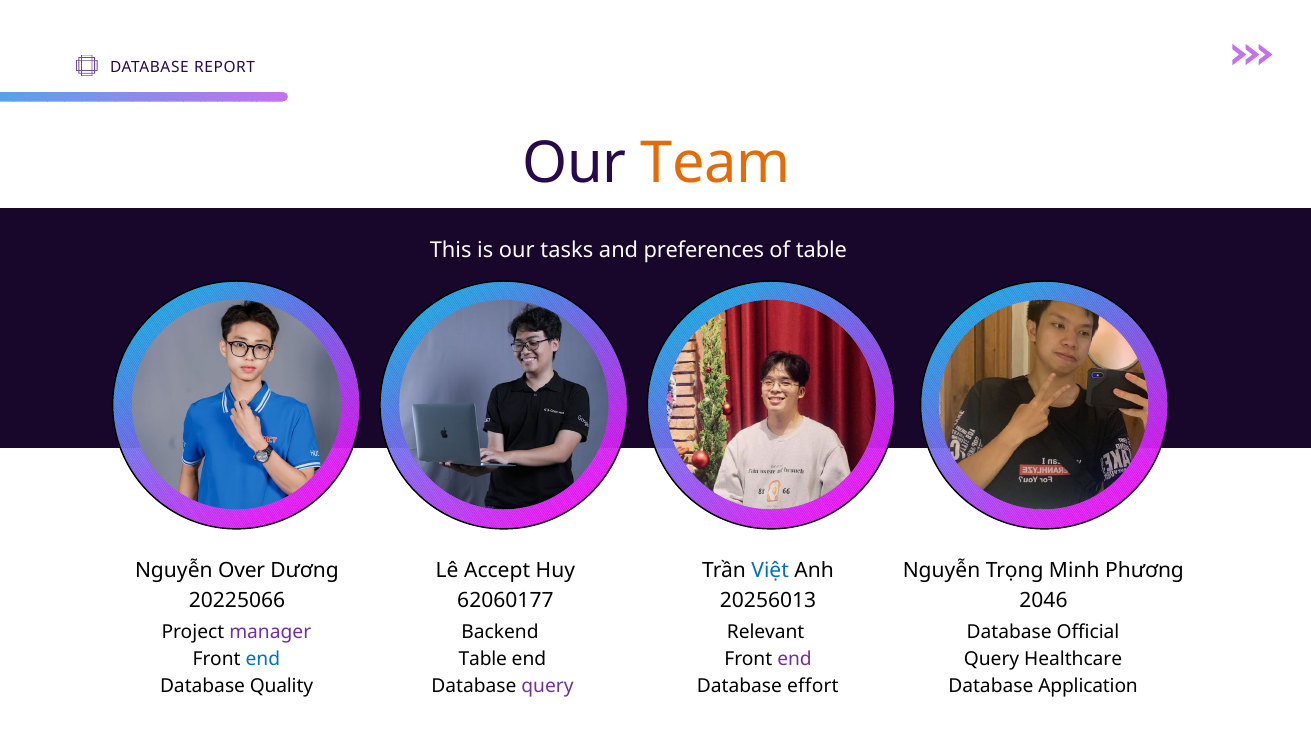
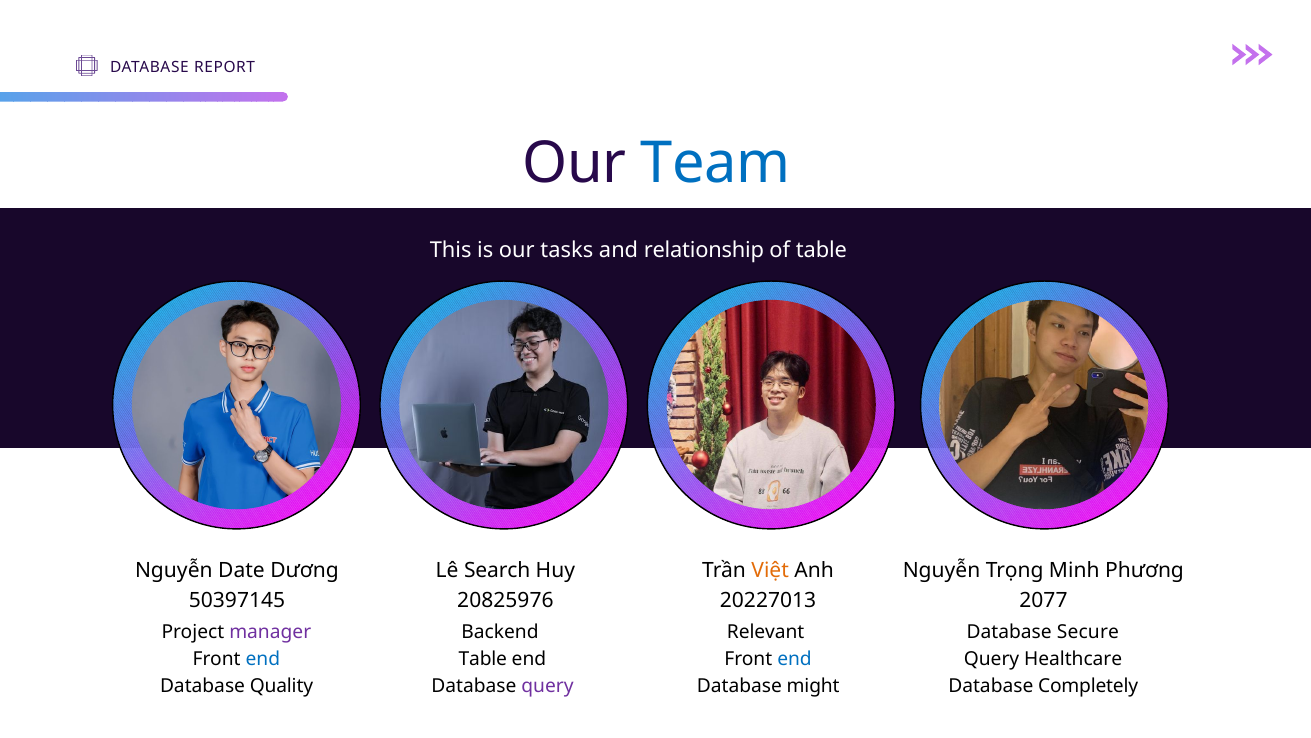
Team colour: orange -> blue
preferences: preferences -> relationship
Over: Over -> Date
Accept: Accept -> Search
Việt colour: blue -> orange
20225066: 20225066 -> 50397145
62060177: 62060177 -> 20825976
20256013: 20256013 -> 20227013
2046: 2046 -> 2077
Official: Official -> Secure
end at (795, 658) colour: purple -> blue
effort: effort -> might
Application: Application -> Completely
